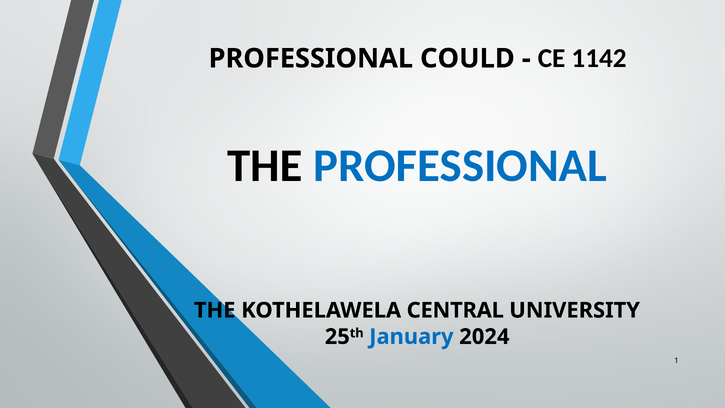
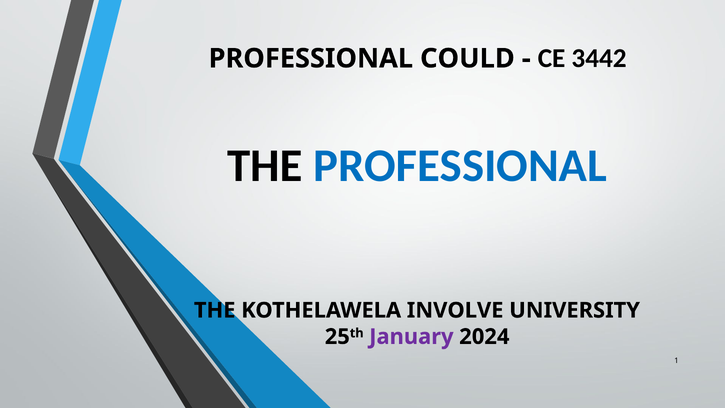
1142: 1142 -> 3442
CENTRAL: CENTRAL -> INVOLVE
January colour: blue -> purple
